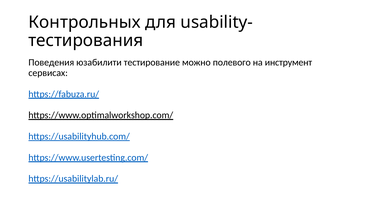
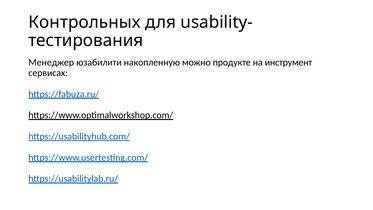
Поведения: Поведения -> Менеджер
тестирование: тестирование -> накопленную
полевого: полевого -> продукте
